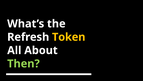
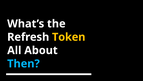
Then colour: light green -> light blue
